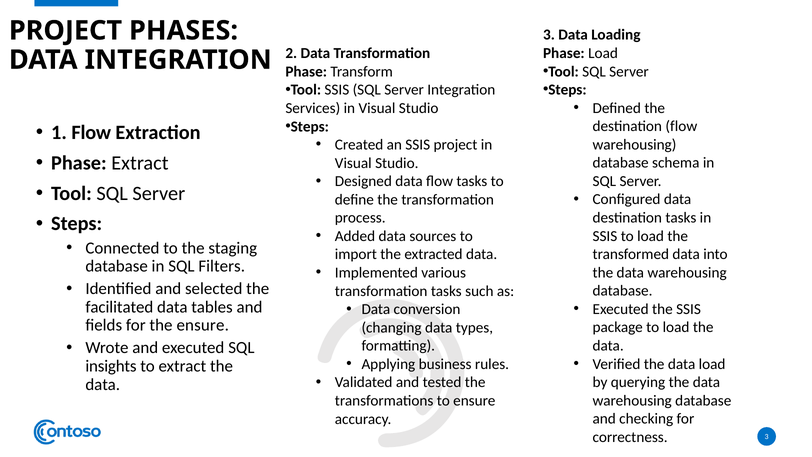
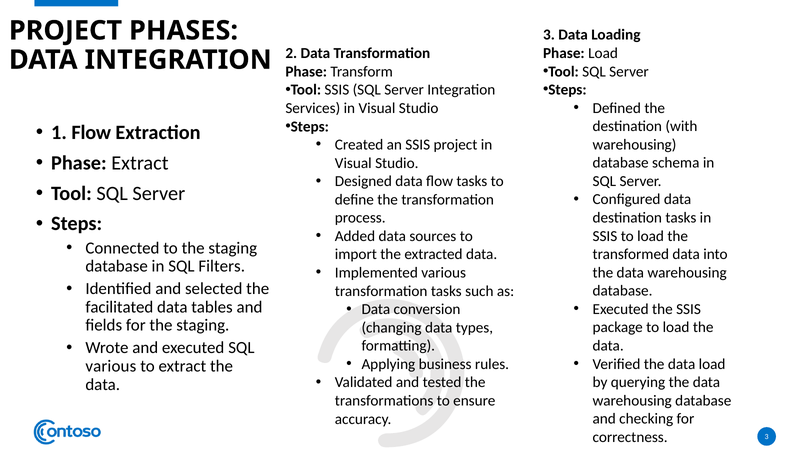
destination flow: flow -> with
for the ensure: ensure -> staging
insights at (111, 366): insights -> various
